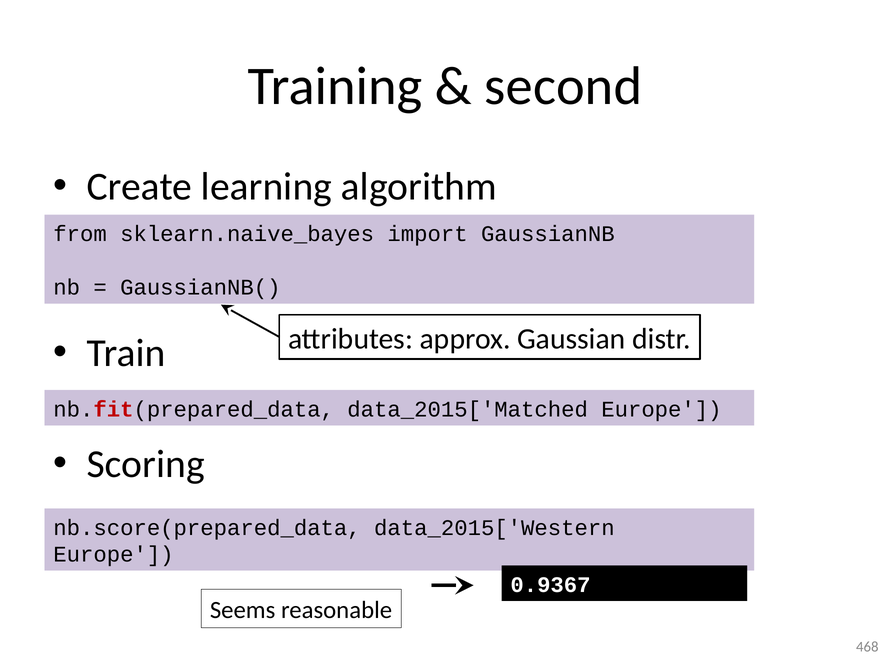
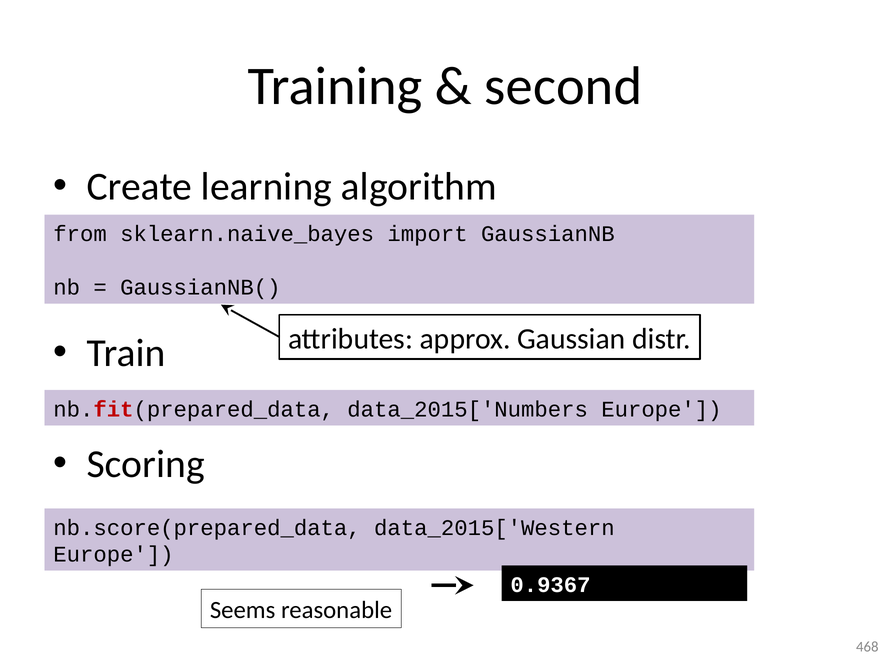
data_2015['Matched: data_2015['Matched -> data_2015['Numbers
